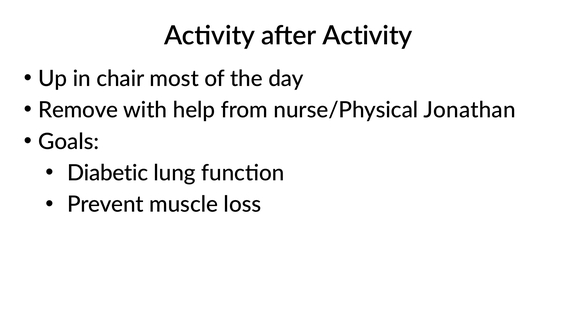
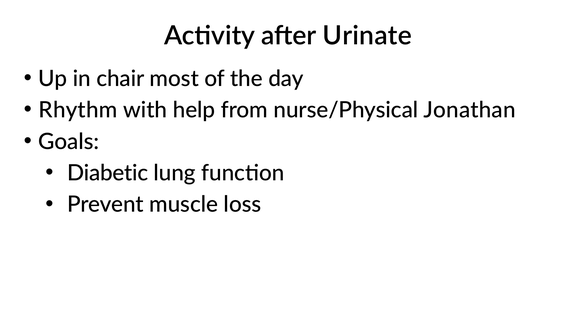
after Activity: Activity -> Urinate
Remove: Remove -> Rhythm
